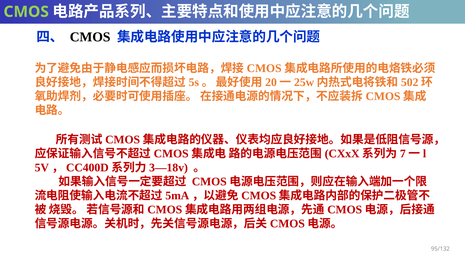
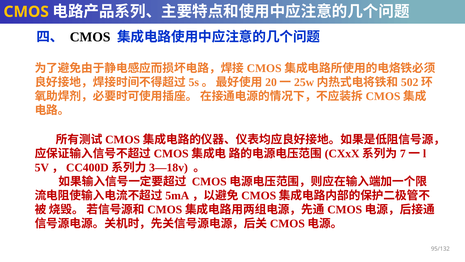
CMOS at (26, 12) colour: light green -> yellow
